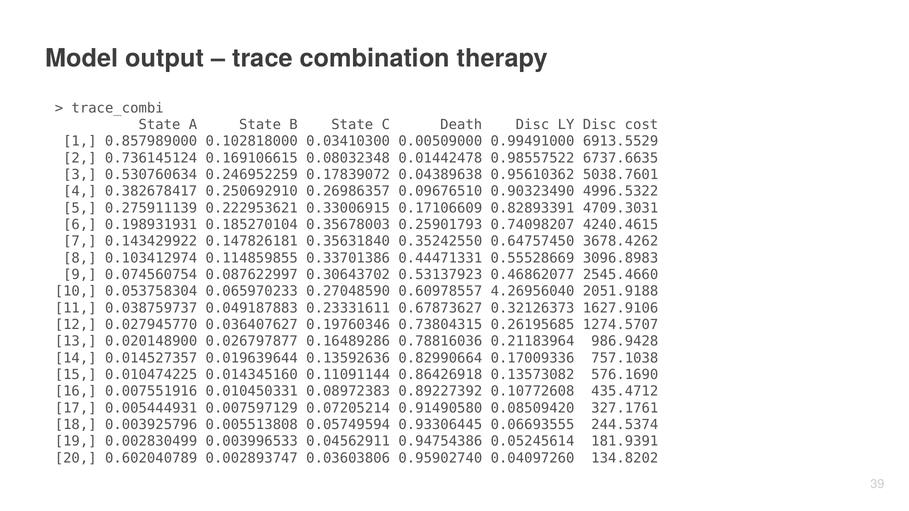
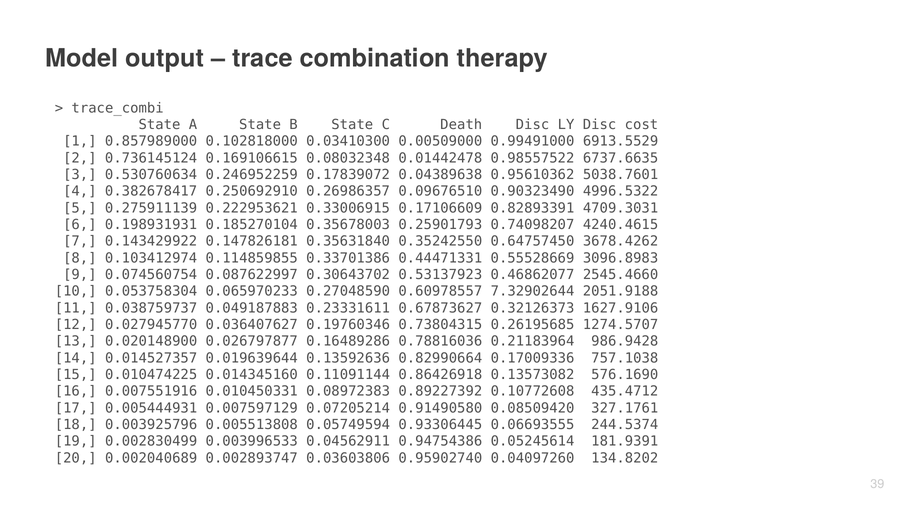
4.26956040: 4.26956040 -> 7.32902644
0.602040789: 0.602040789 -> 0.002040689
